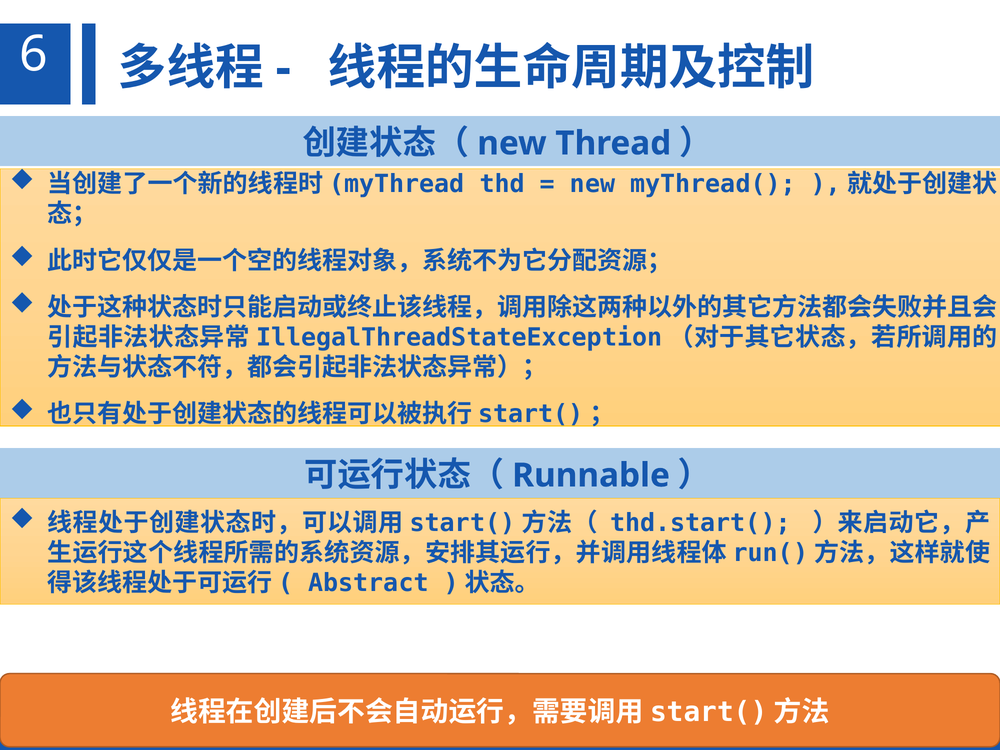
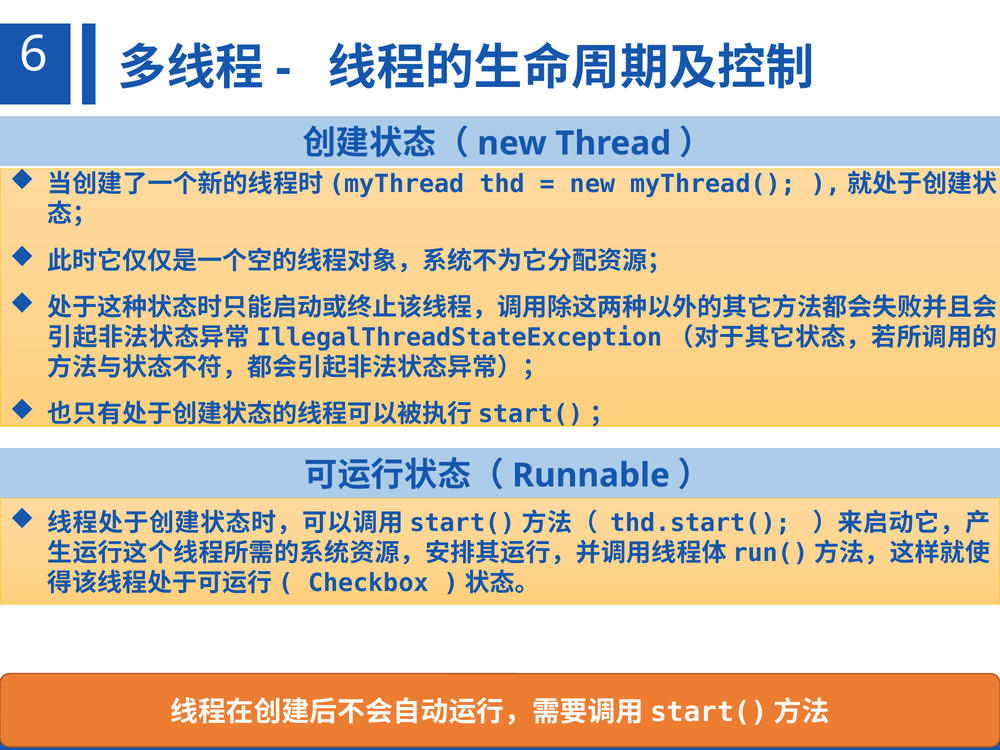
Abstract: Abstract -> Checkbox
